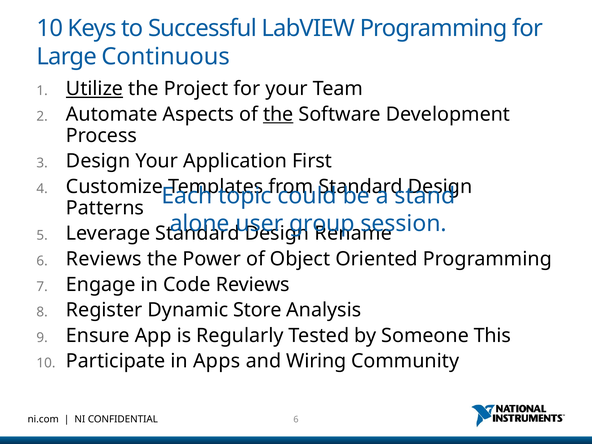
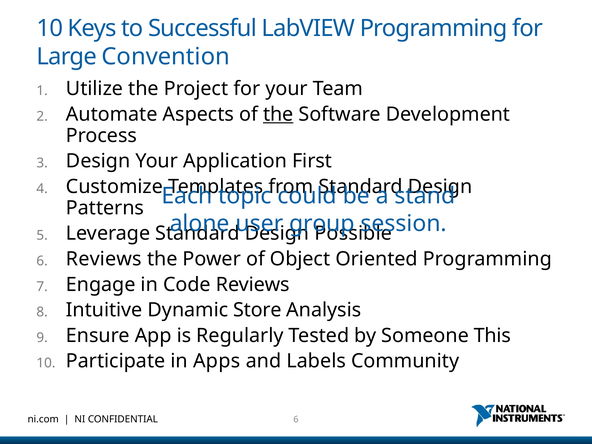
Continuous: Continuous -> Convention
Utilize underline: present -> none
Rename: Rename -> Possible
Register: Register -> Intuitive
Wiring: Wiring -> Labels
